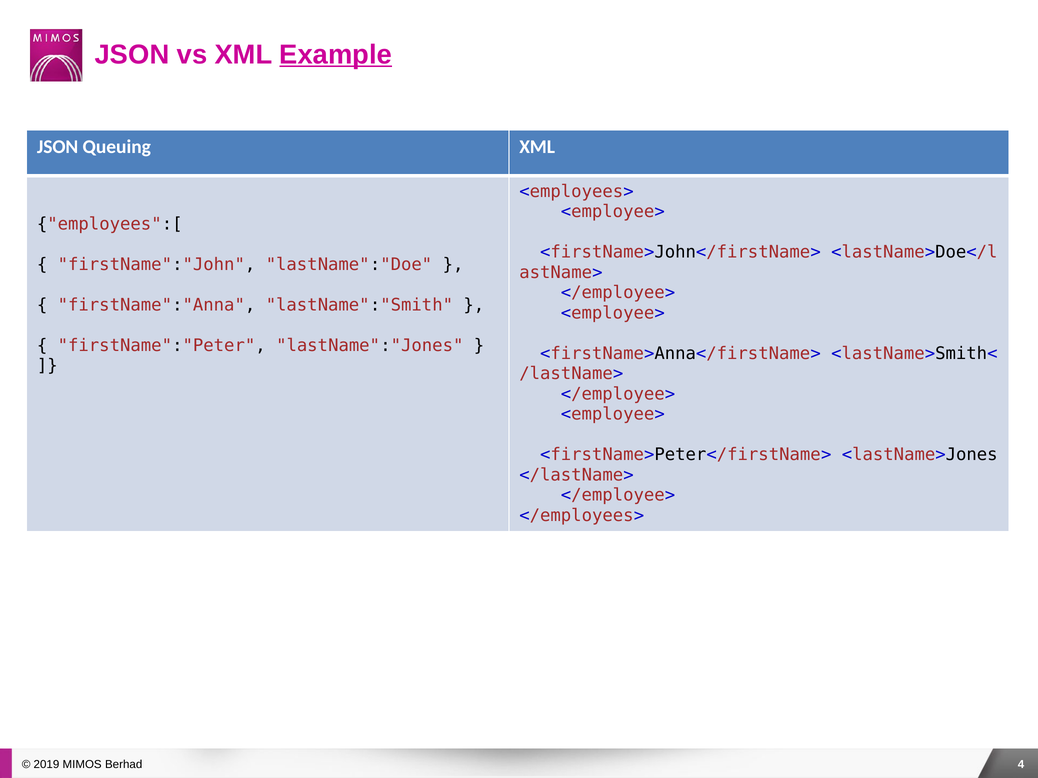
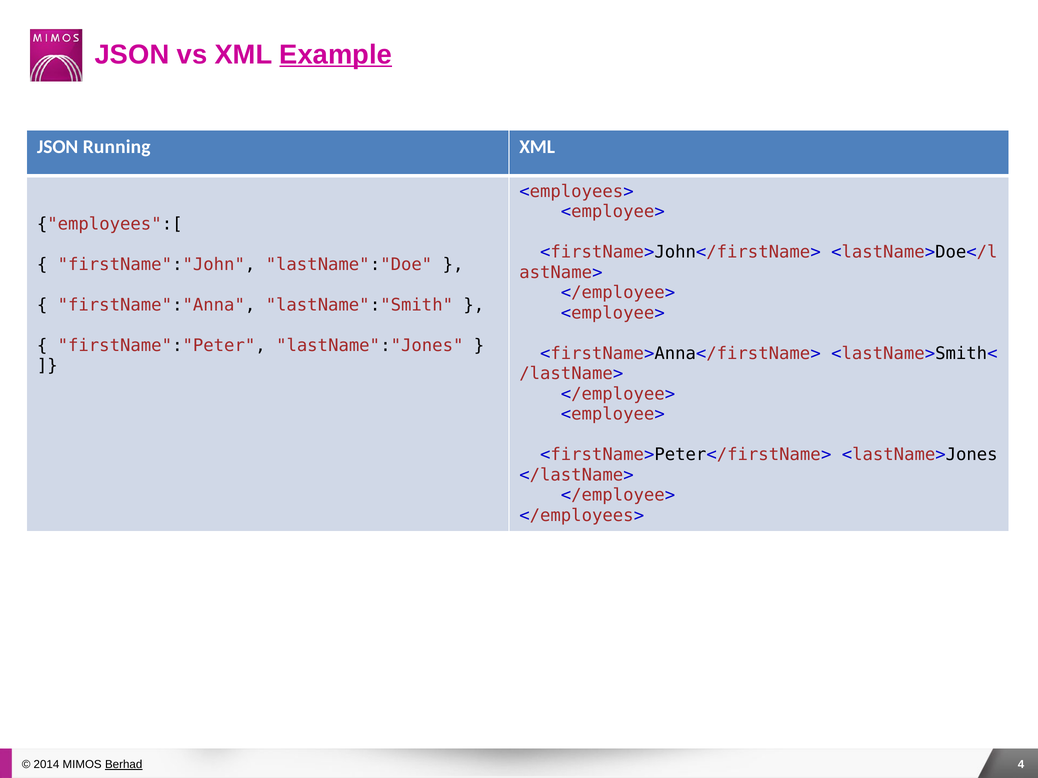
Queuing: Queuing -> Running
2019: 2019 -> 2014
Berhad underline: none -> present
